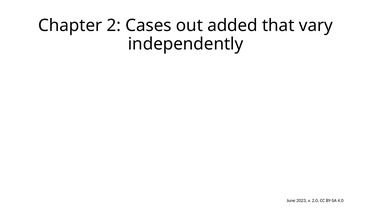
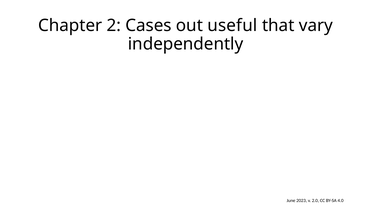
added: added -> useful
